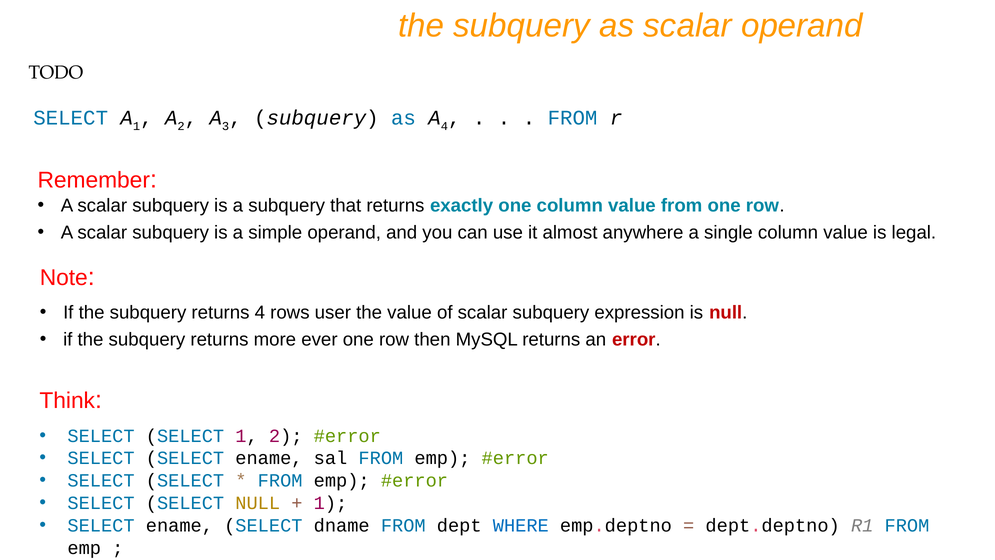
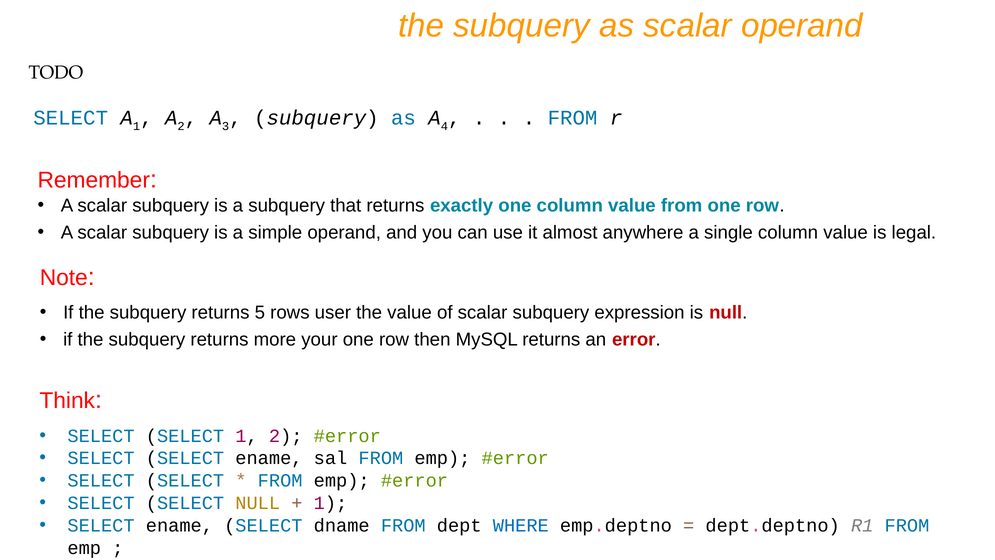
returns 4: 4 -> 5
ever: ever -> your
